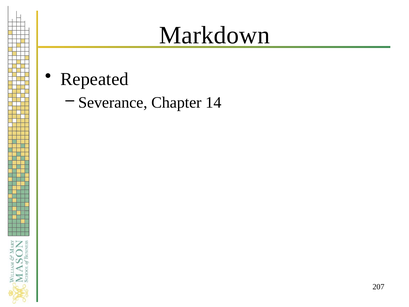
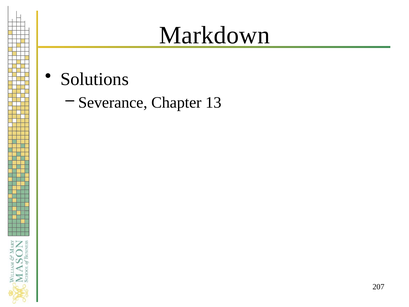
Repeated: Repeated -> Solutions
14: 14 -> 13
